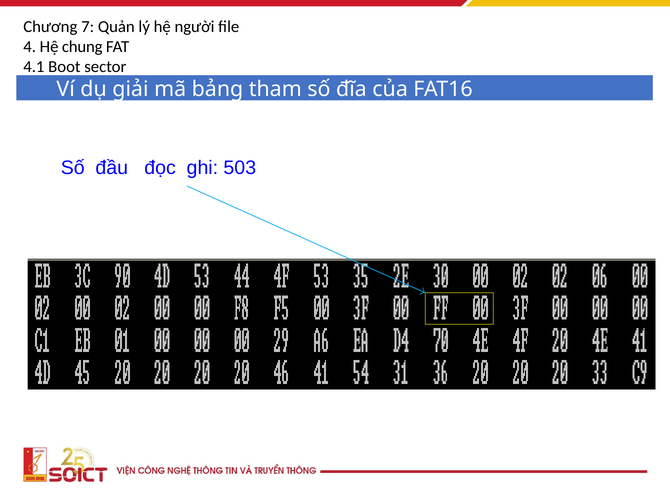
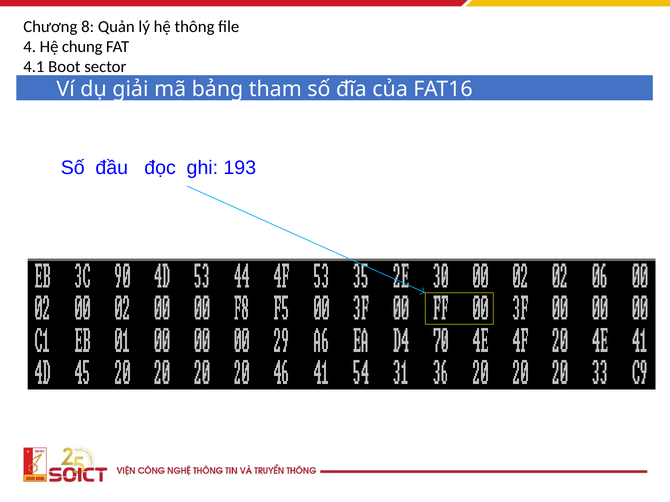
7: 7 -> 8
người: người -> thông
503: 503 -> 193
